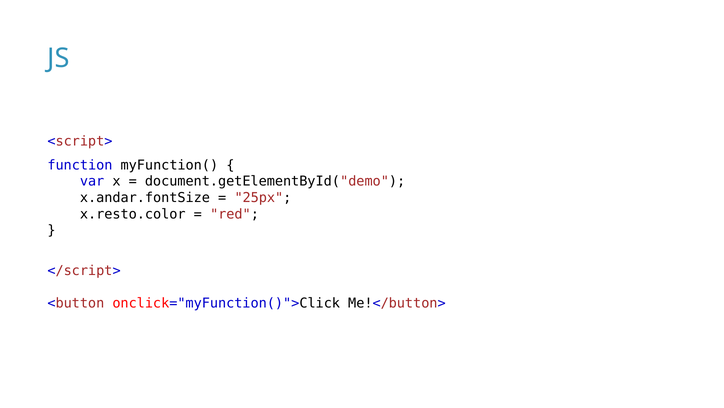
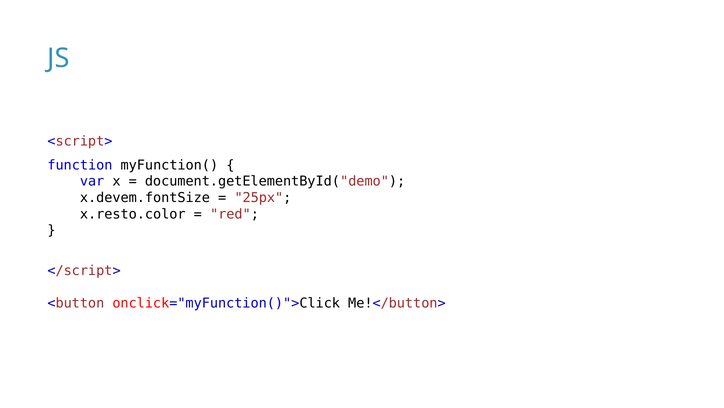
x.andar.fontSize: x.andar.fontSize -> x.devem.fontSize
